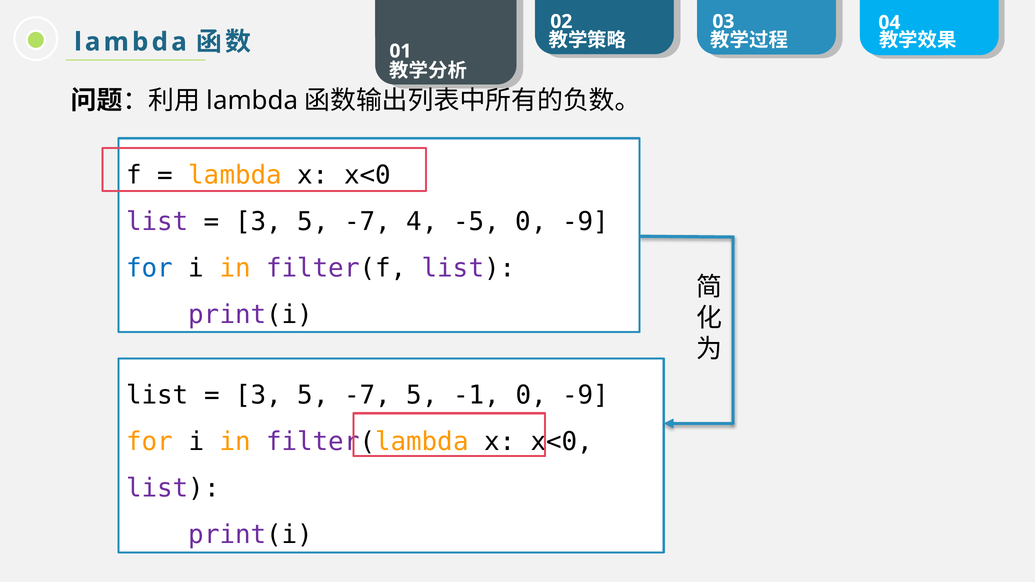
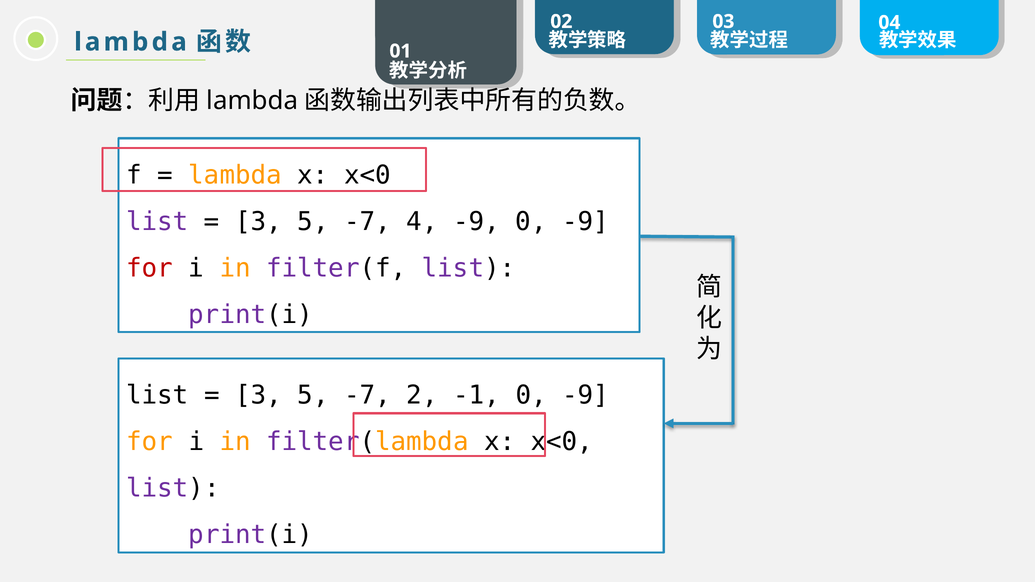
4 -5: -5 -> -9
for at (150, 268) colour: blue -> red
-7 5: 5 -> 2
